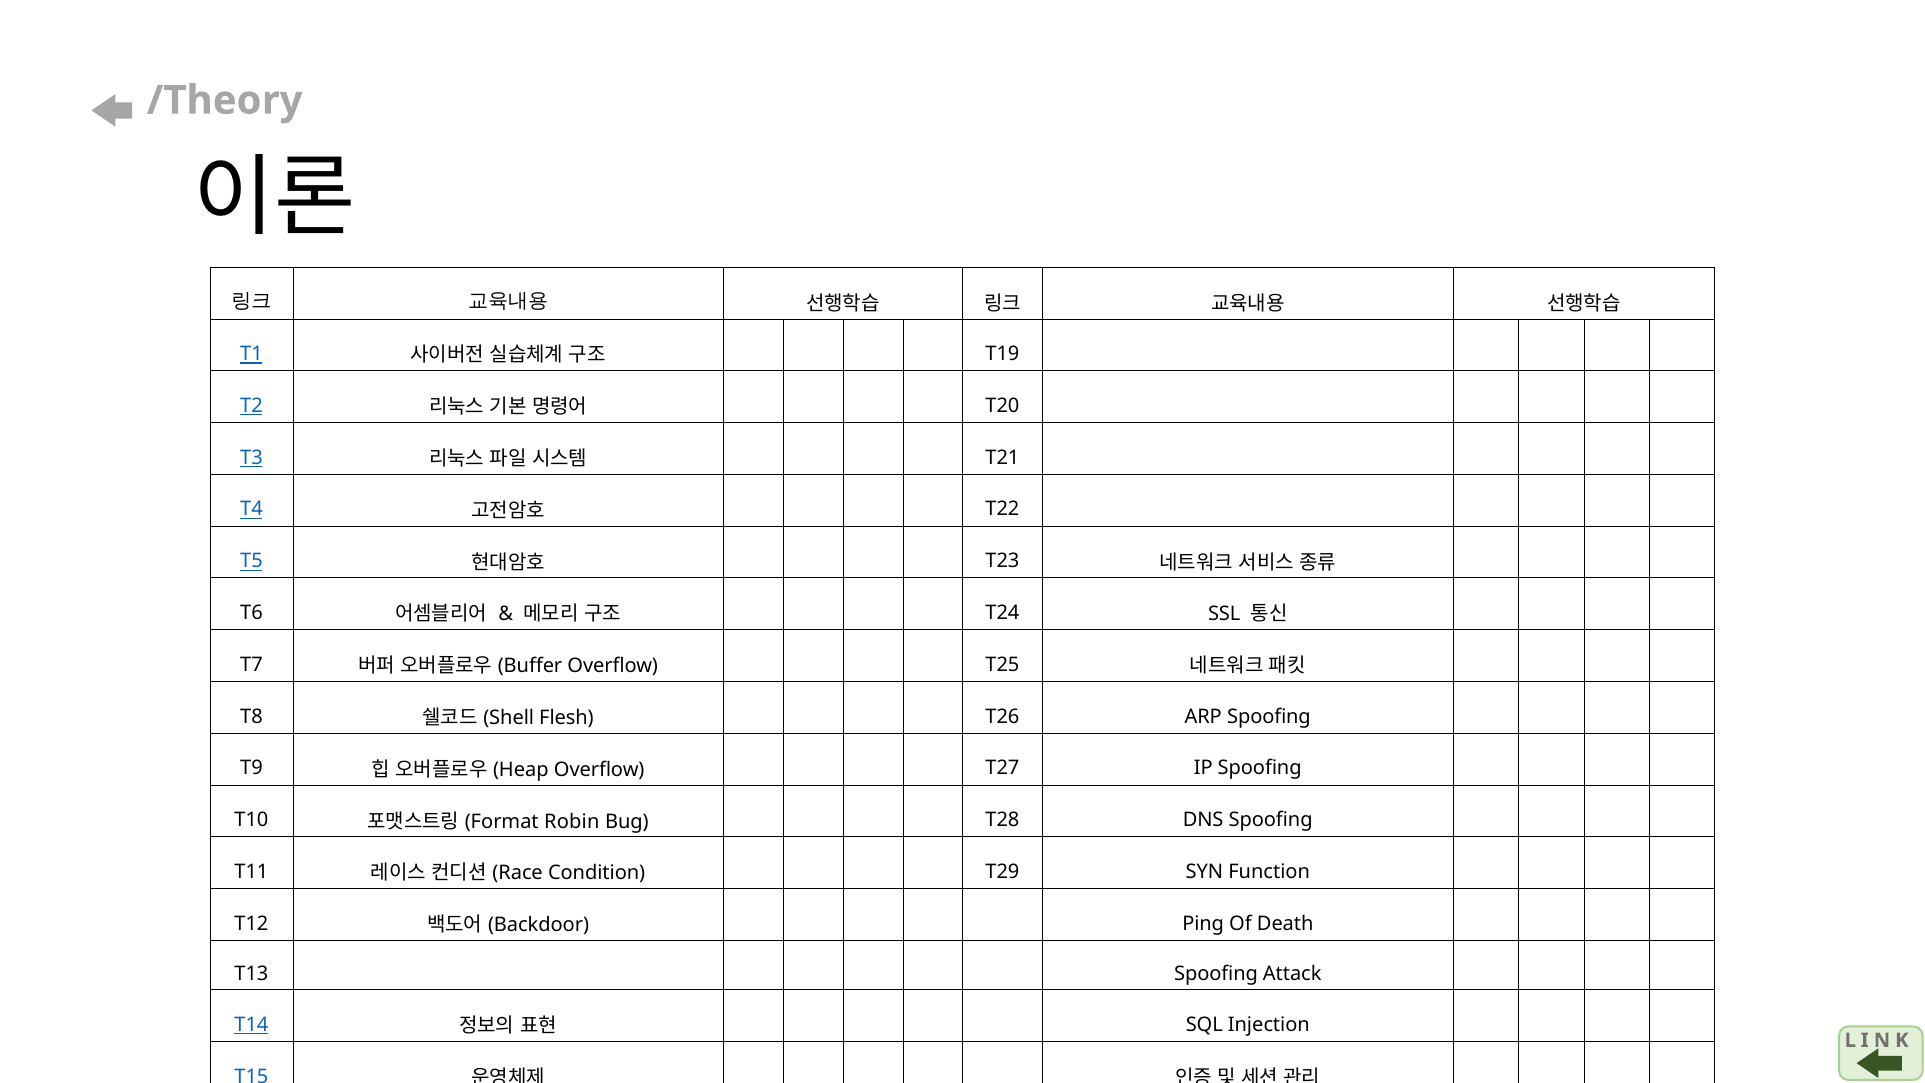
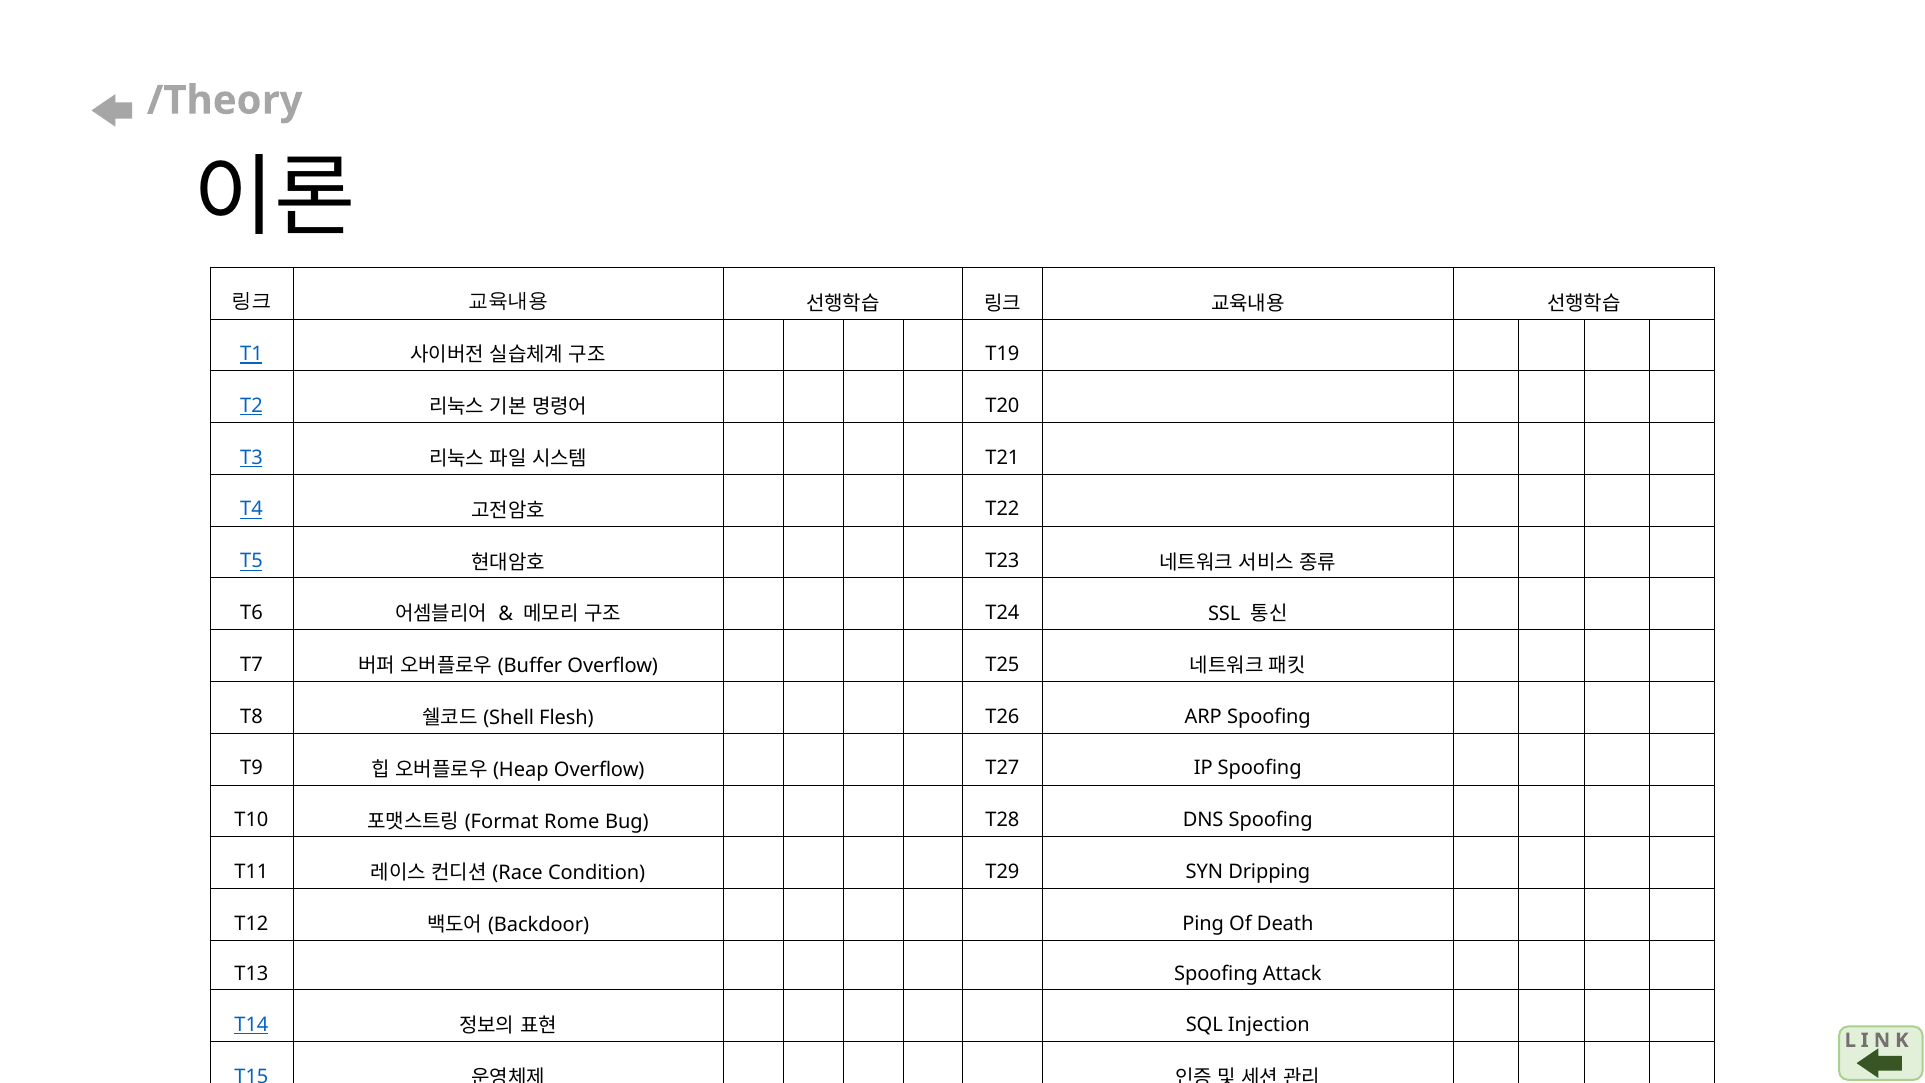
Robin: Robin -> Rome
Function: Function -> Dripping
